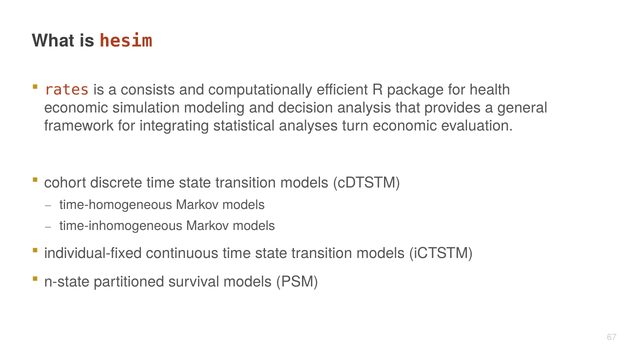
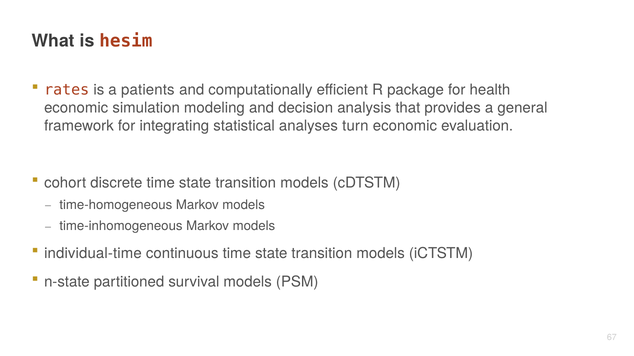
consists: consists -> patients
individual-fixed: individual-fixed -> individual-time
